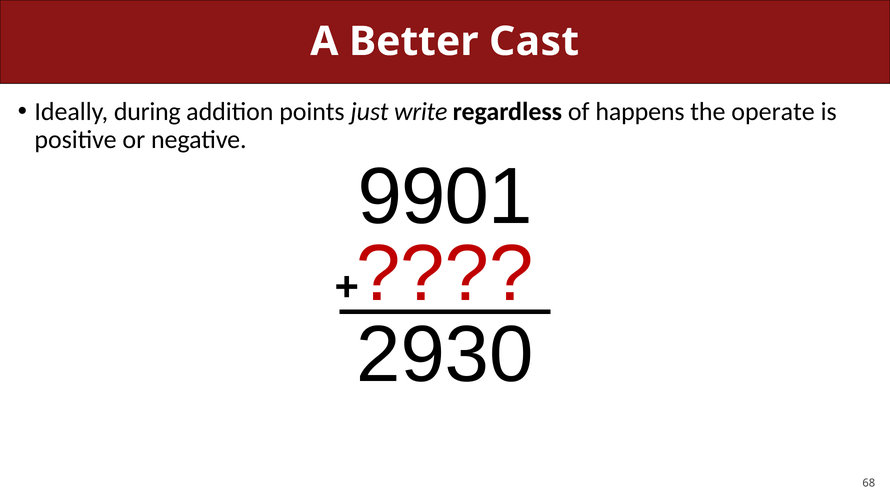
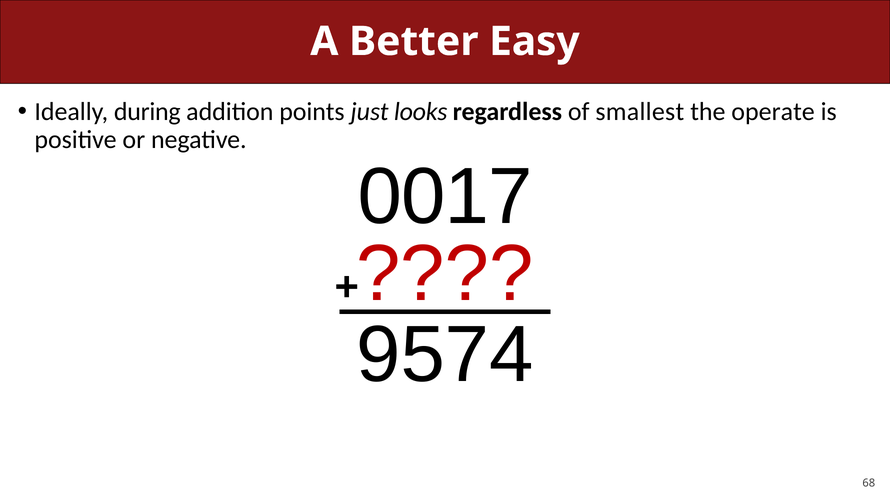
Cast: Cast -> Easy
write: write -> looks
happens: happens -> smallest
9901: 9901 -> 0017
2930: 2930 -> 9574
